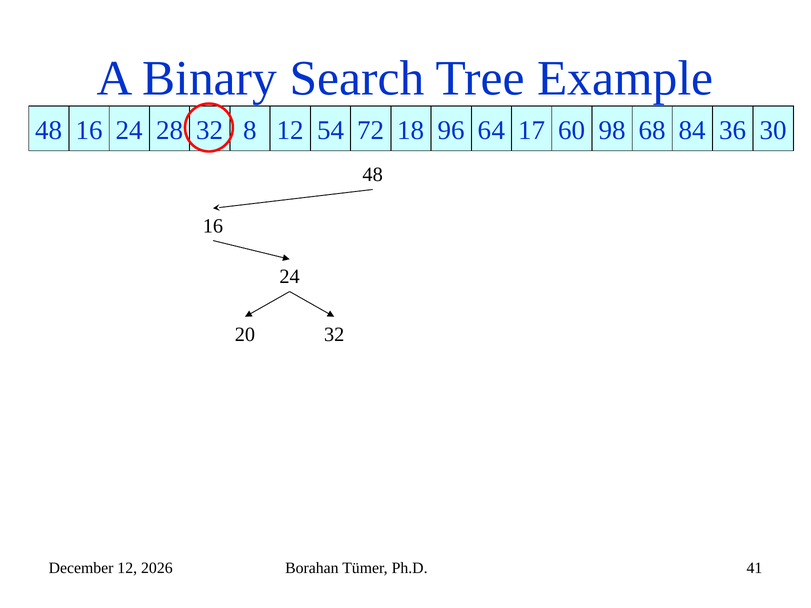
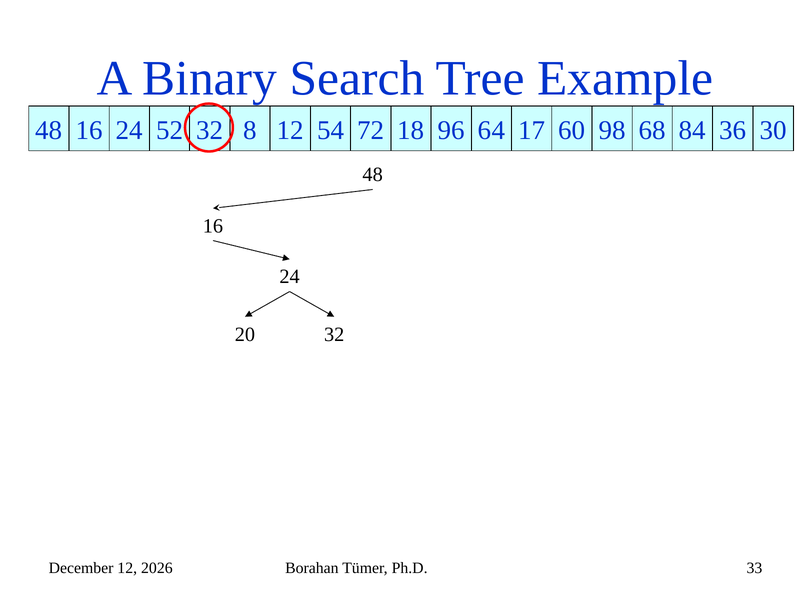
28: 28 -> 52
41: 41 -> 33
